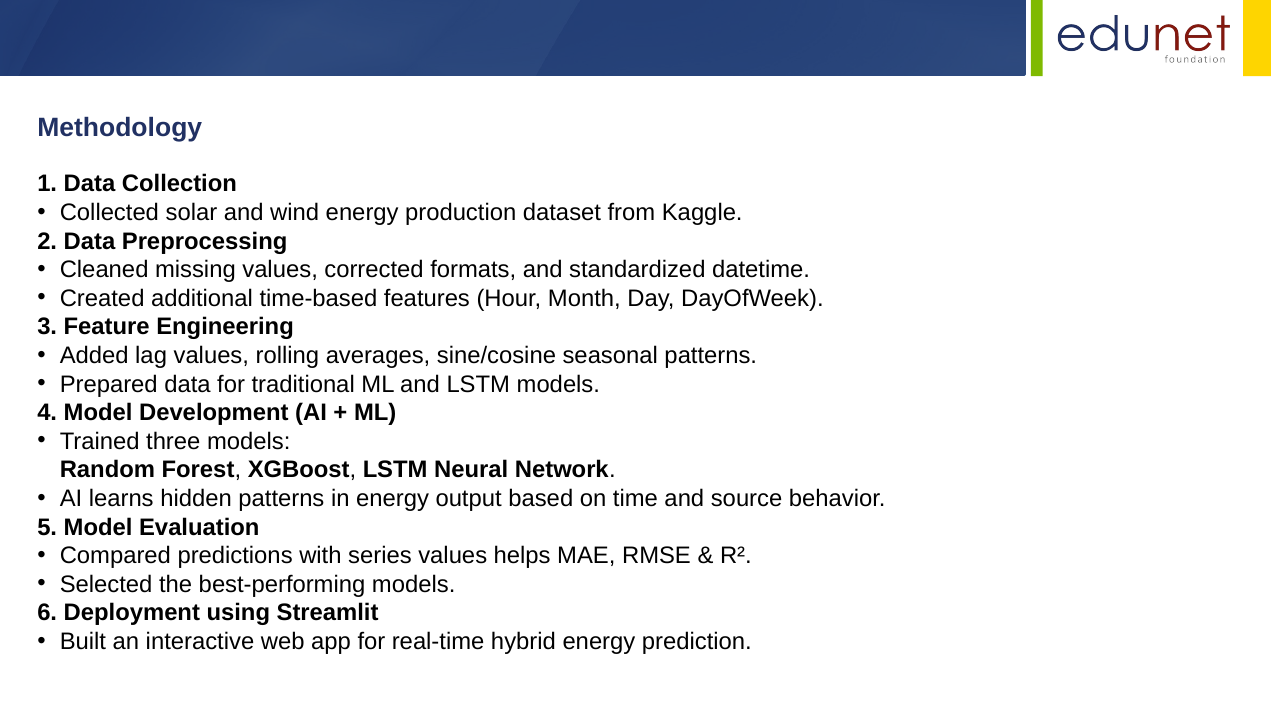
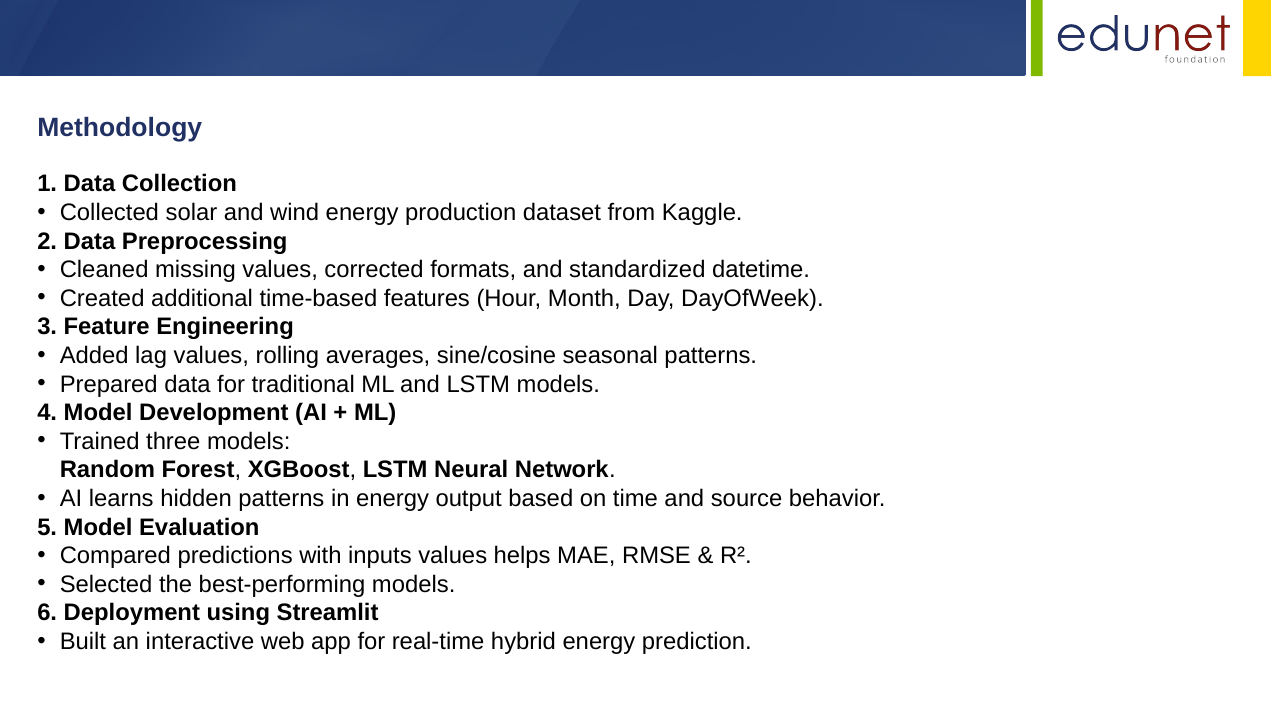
series: series -> inputs
